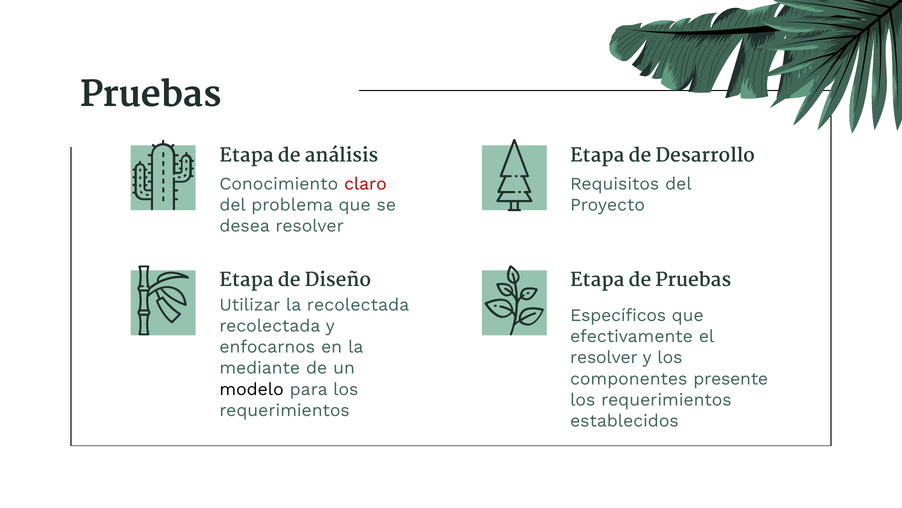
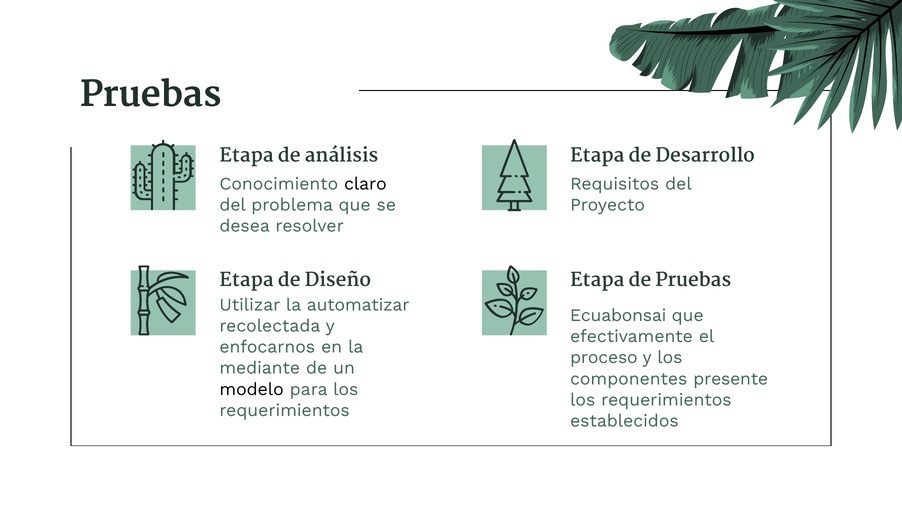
claro colour: red -> black
la recolectada: recolectada -> automatizar
Específicos: Específicos -> Ecuabonsai
resolver at (604, 357): resolver -> proceso
